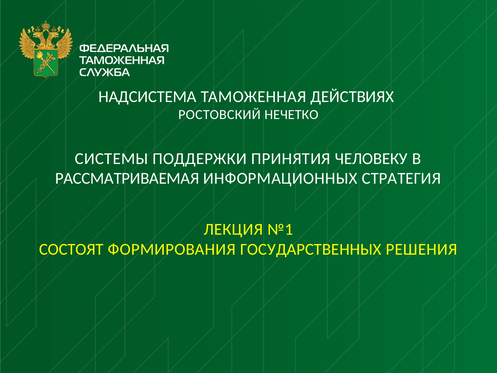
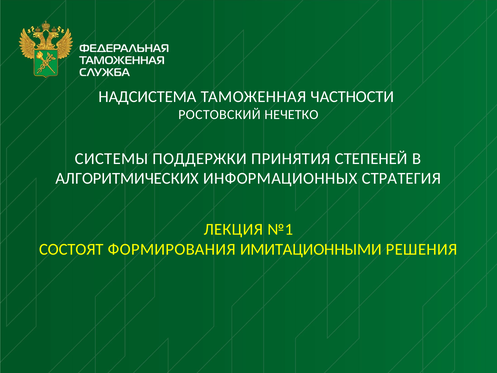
ДЕЙСТВИЯХ: ДЕЙСТВИЯХ -> ЧАСТНОСТИ
ЧЕЛОВЕКУ: ЧЕЛОВЕКУ -> СТЕПЕНЕЙ
РАССМАТРИВАЕМАЯ: РАССМАТРИВАЕМАЯ -> АЛГОРИТМИЧЕСКИХ
ГОСУДАРСТВЕННЫХ: ГОСУДАРСТВЕННЫХ -> ИМИТАЦИОННЫМИ
